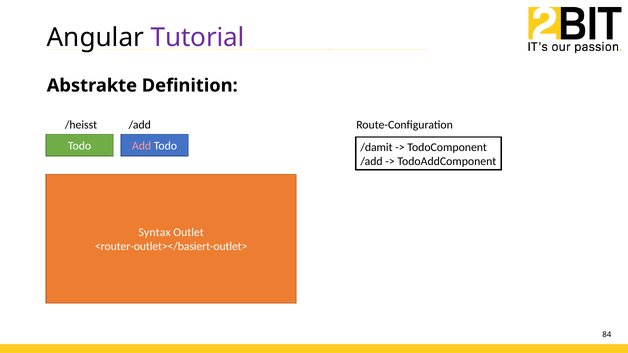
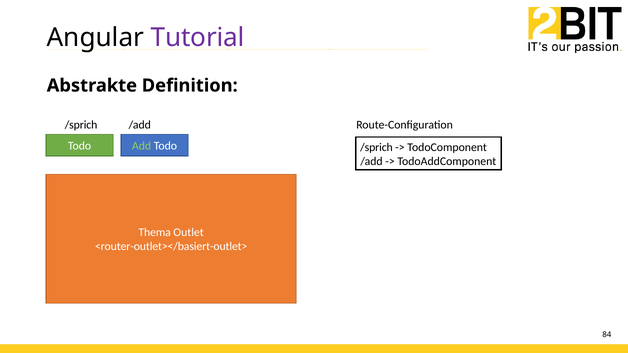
/heisst at (81, 125): /heisst -> /sprich
Add colour: pink -> light green
Todo /damit: /damit -> /sprich
Syntax: Syntax -> Thema
